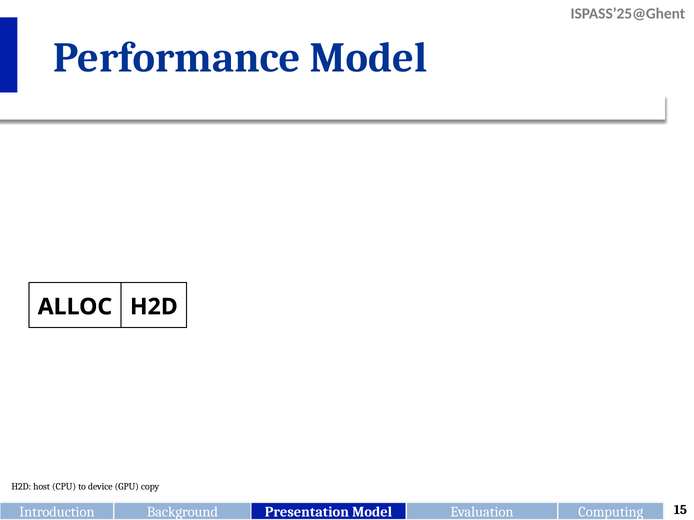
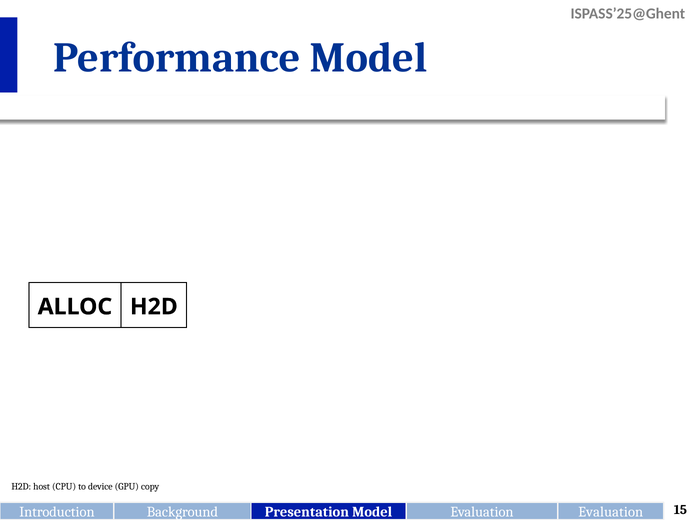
Evaluation Computing: Computing -> Evaluation
